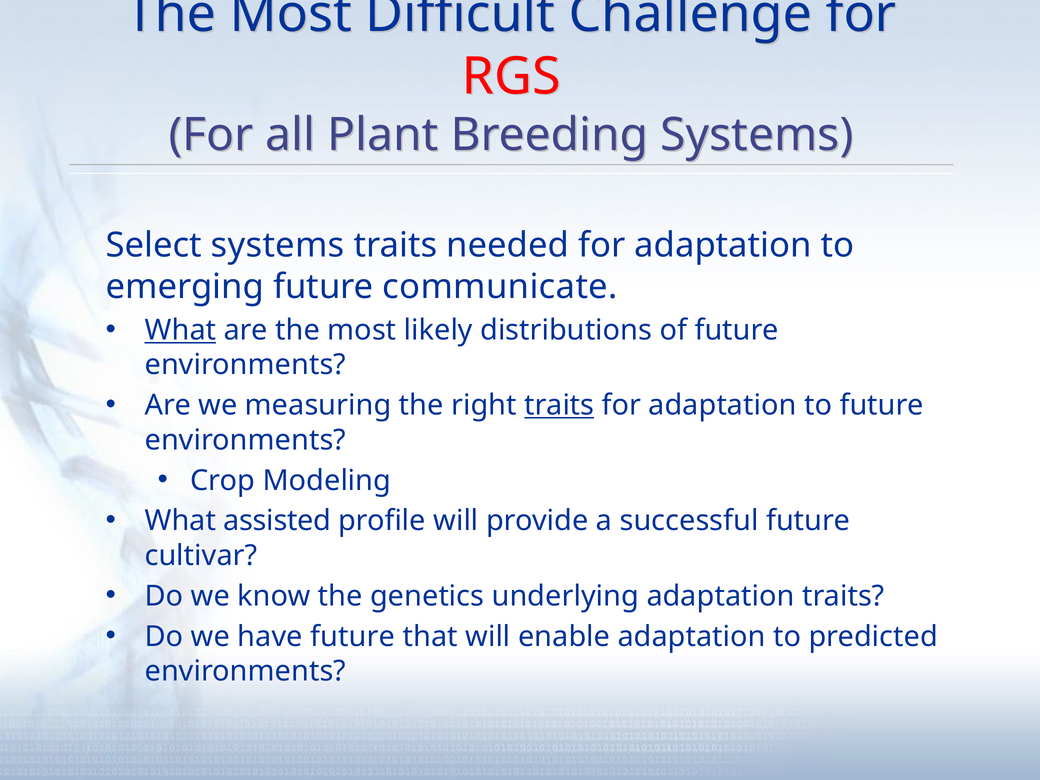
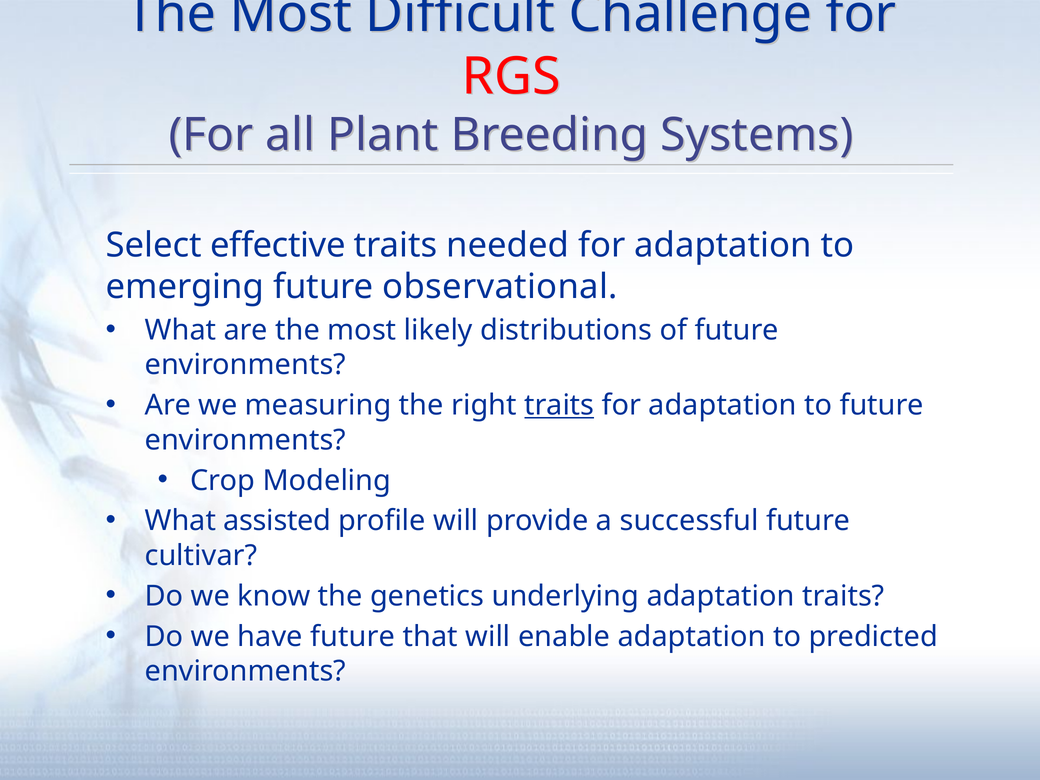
Select systems: systems -> effective
communicate: communicate -> observational
What at (180, 330) underline: present -> none
